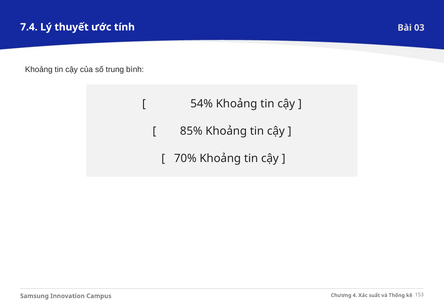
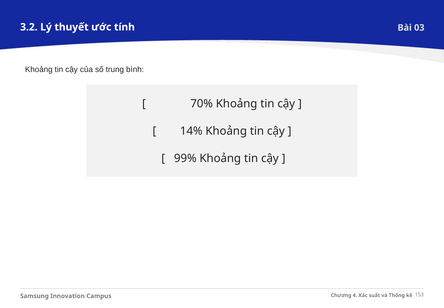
7.4: 7.4 -> 3.2
54%: 54% -> 70%
85%: 85% -> 14%
70%: 70% -> 99%
